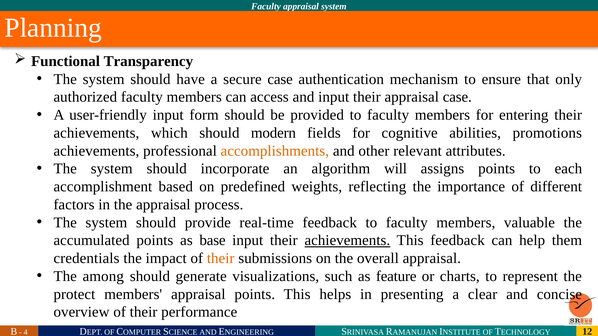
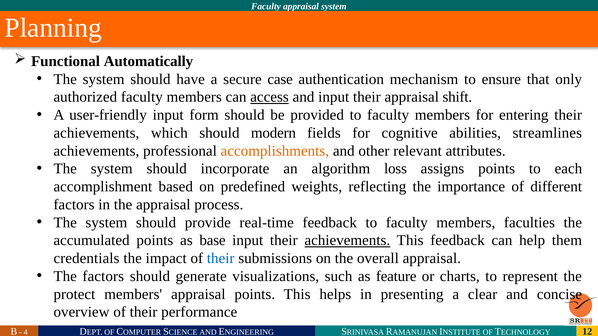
Transparency: Transparency -> Automatically
access underline: none -> present
appraisal case: case -> shift
promotions: promotions -> streamlines
will: will -> loss
valuable: valuable -> faculties
their at (221, 259) colour: orange -> blue
The among: among -> factors
